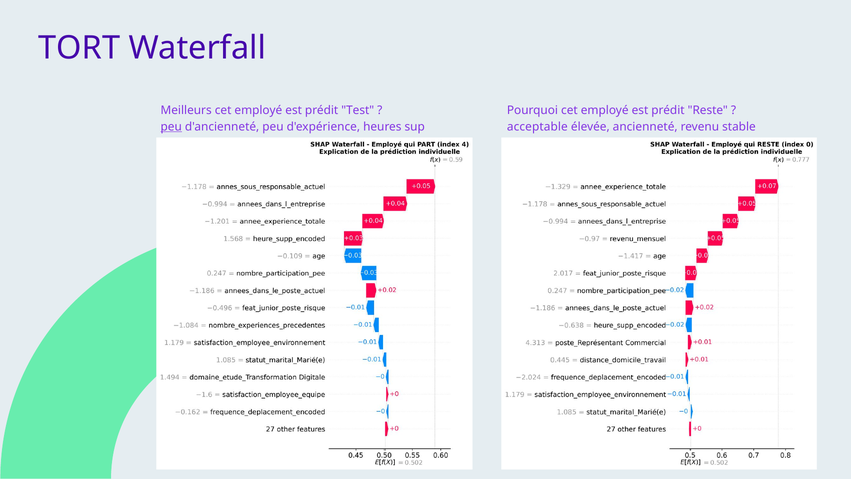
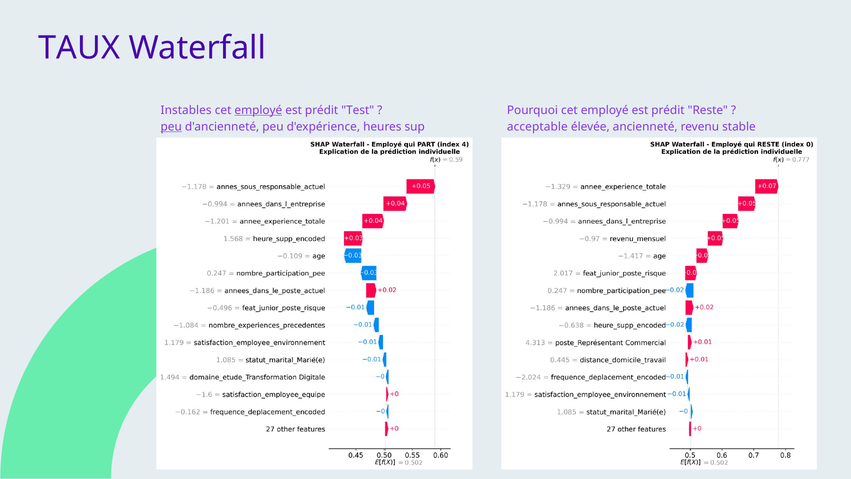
TORT: TORT -> TAUX
Meilleurs: Meilleurs -> Instables
employé at (258, 110) underline: none -> present
